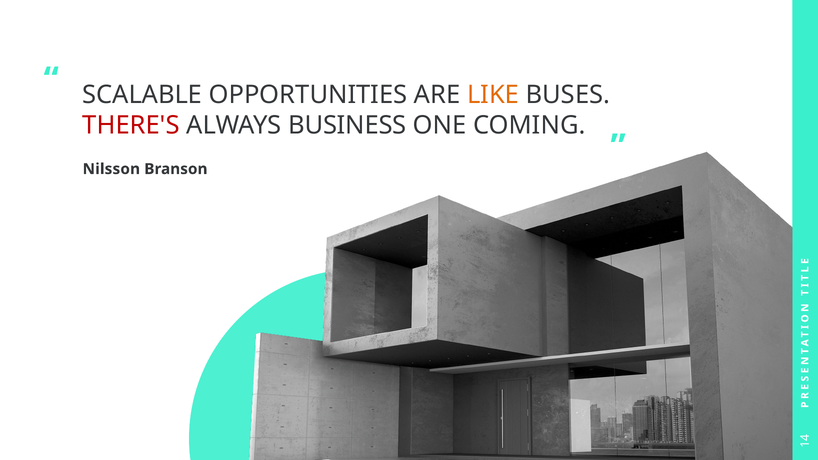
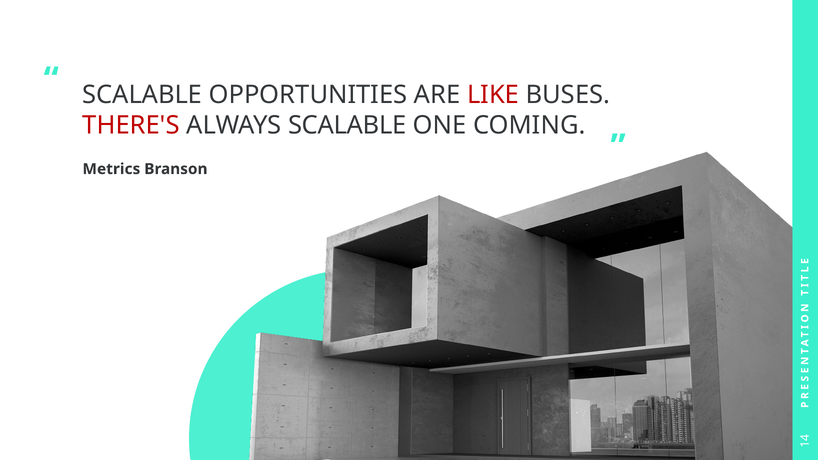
LIKE colour: orange -> red
ALWAYS BUSINESS: BUSINESS -> SCALABLE
Nilsson: Nilsson -> Metrics
